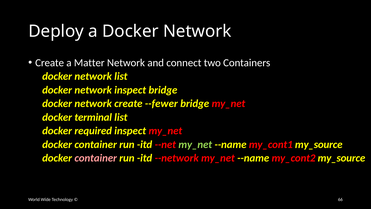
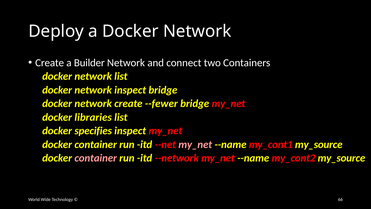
Matter: Matter -> Builder
terminal: terminal -> libraries
required: required -> specifies
my_net at (195, 144) colour: light green -> pink
